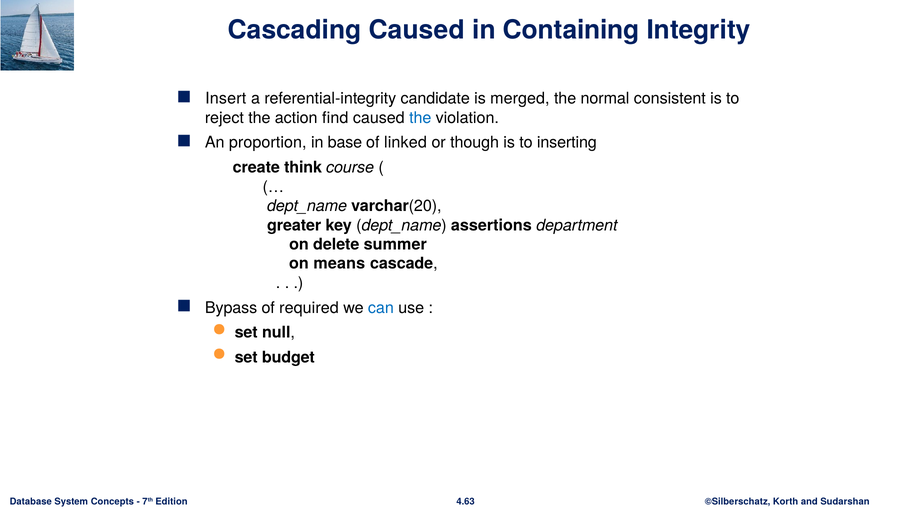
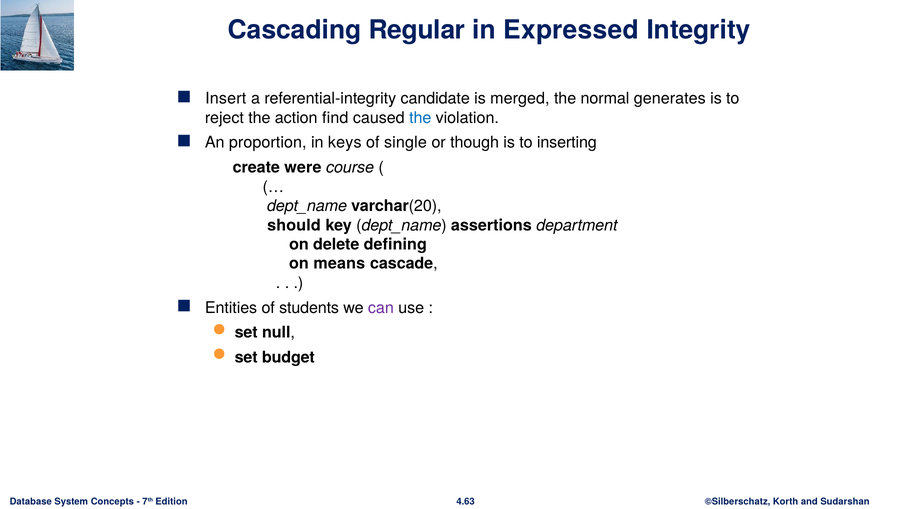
Cascading Caused: Caused -> Regular
Containing: Containing -> Expressed
consistent: consistent -> generates
base: base -> keys
linked: linked -> single
think: think -> were
greater: greater -> should
summer: summer -> defining
Bypass: Bypass -> Entities
required: required -> students
can colour: blue -> purple
